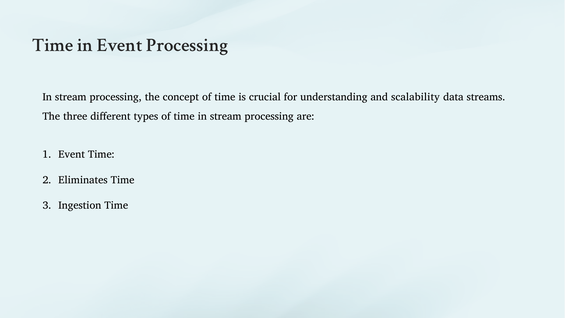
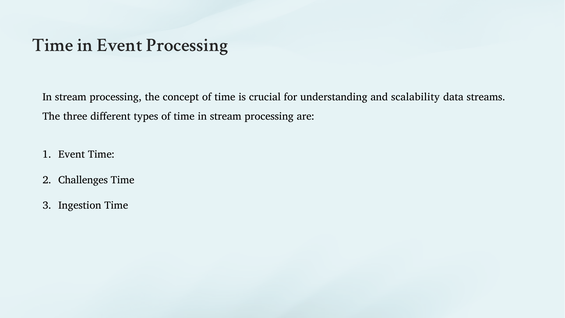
Eliminates: Eliminates -> Challenges
